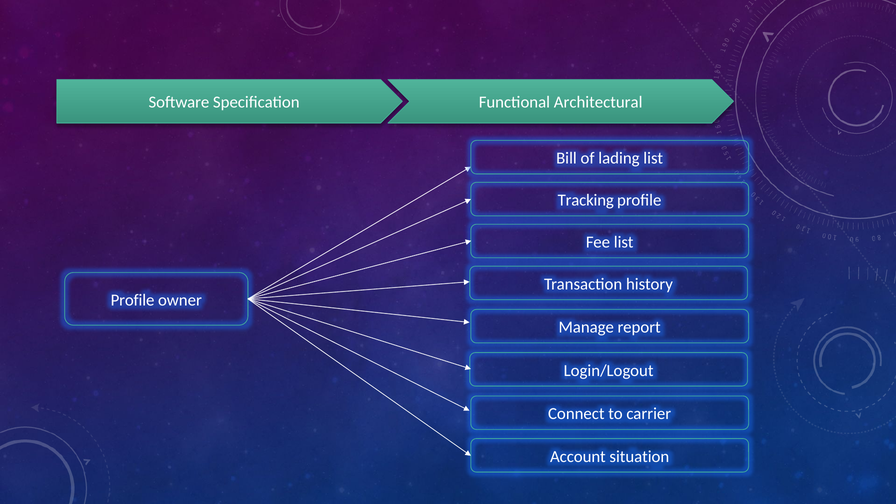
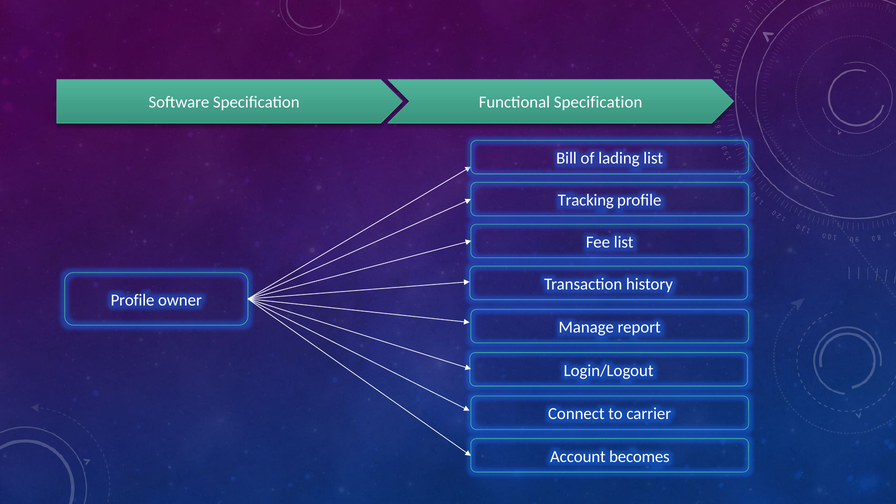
Functional Architectural: Architectural -> Specification
situation: situation -> becomes
